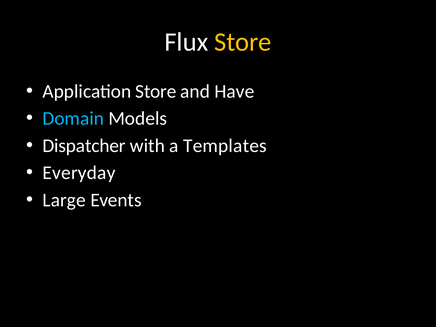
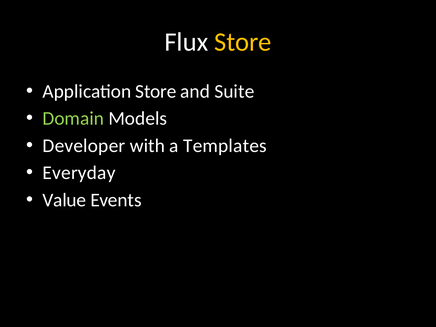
Have: Have -> Suite
Domain colour: light blue -> light green
Dispatcher: Dispatcher -> Developer
Large: Large -> Value
